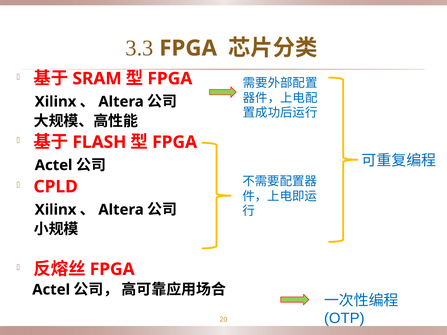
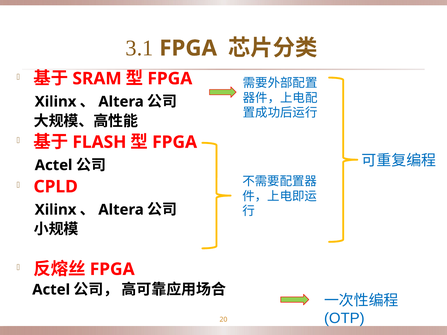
3.3: 3.3 -> 3.1
